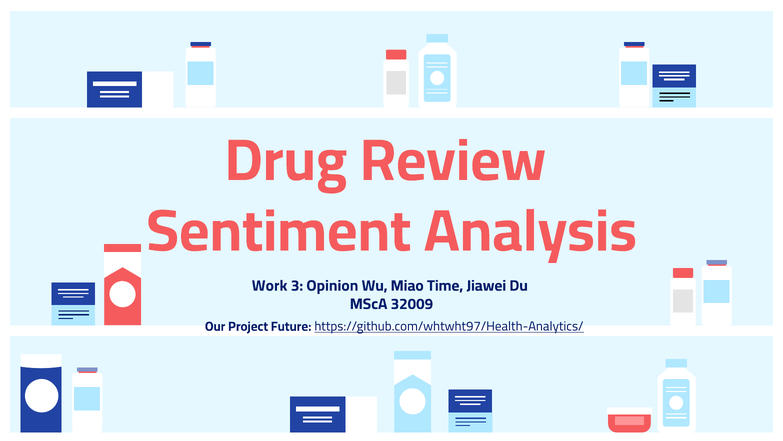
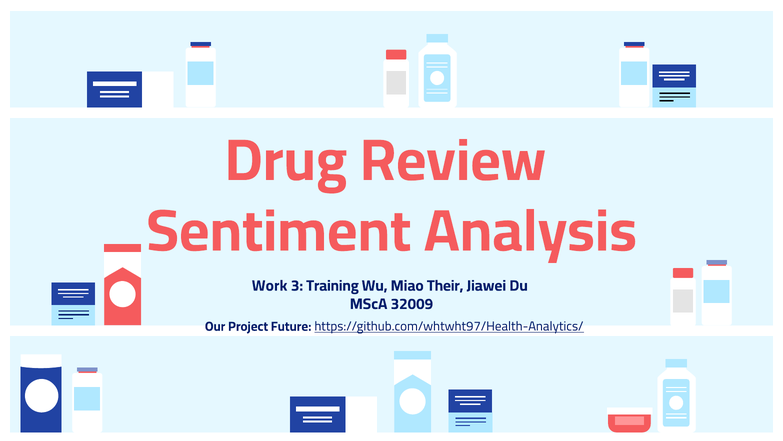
Opinion: Opinion -> Training
Time: Time -> Their
